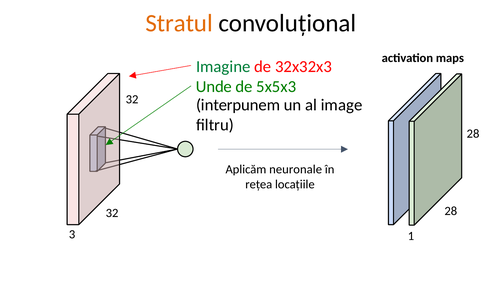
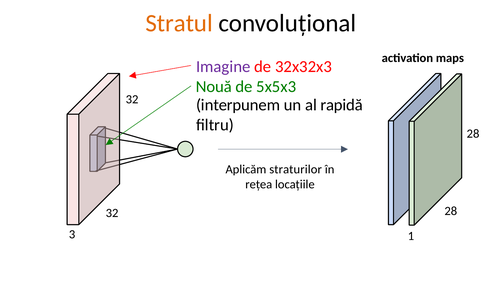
Imagine colour: green -> purple
Unde: Unde -> Nouă
image: image -> rapidă
neuronale: neuronale -> straturilor
